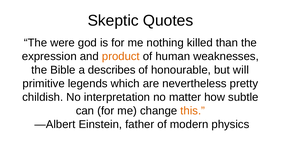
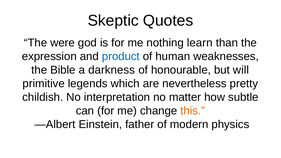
killed: killed -> learn
product colour: orange -> blue
describes: describes -> darkness
